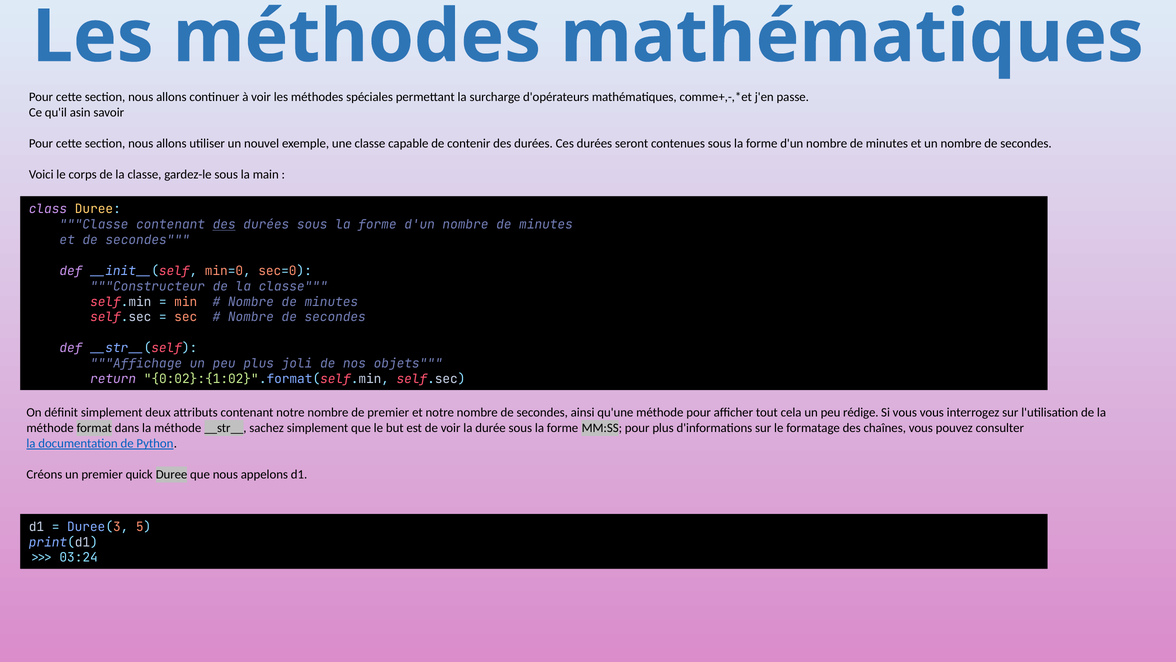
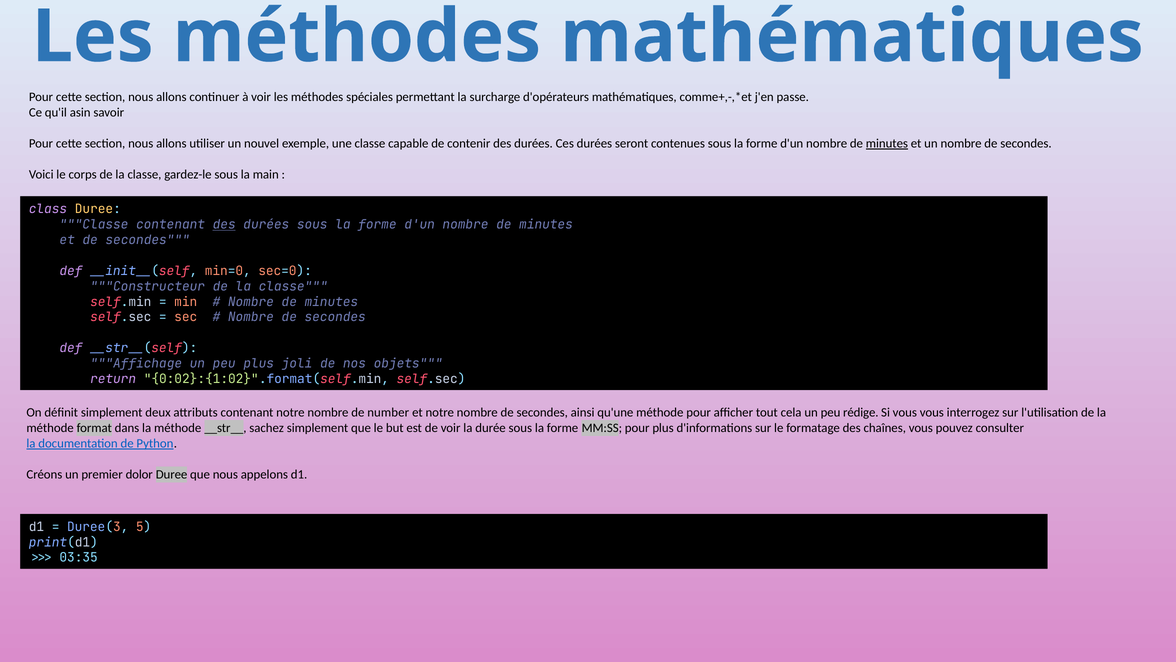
minutes at (887, 143) underline: none -> present
de premier: premier -> number
quick: quick -> dolor
03:24: 03:24 -> 03:35
